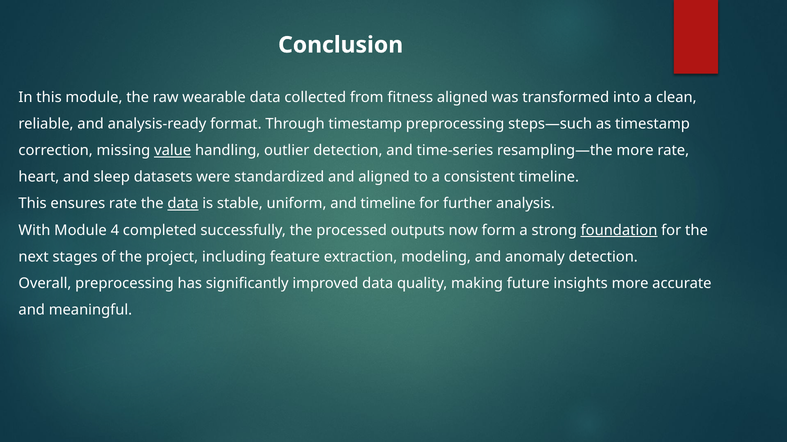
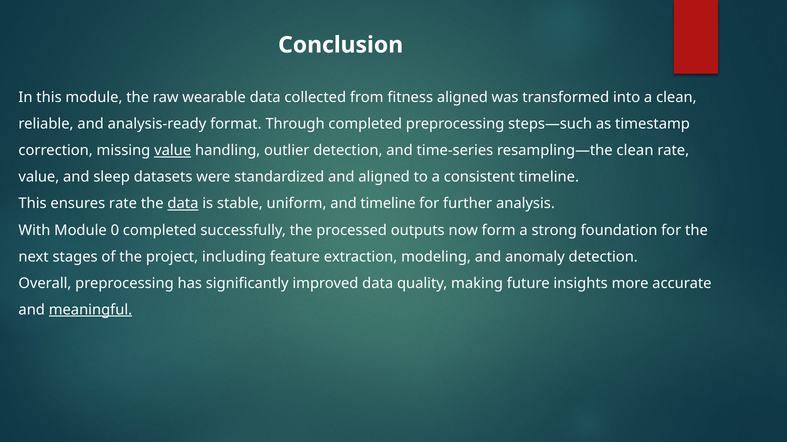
Through timestamp: timestamp -> completed
resampling—the more: more -> clean
heart at (39, 177): heart -> value
4: 4 -> 0
foundation underline: present -> none
meaningful underline: none -> present
